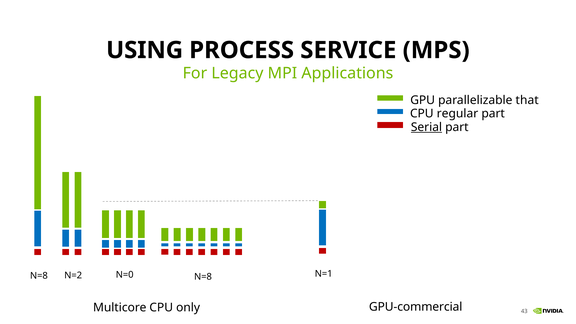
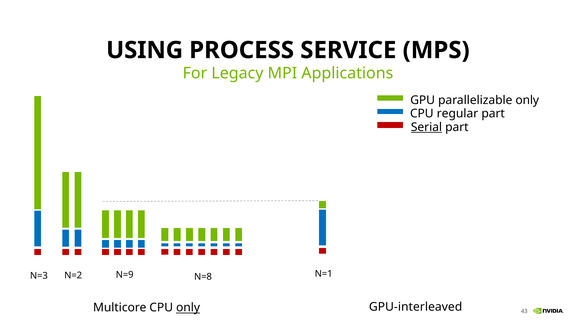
parallelizable that: that -> only
N=0: N=0 -> N=9
N=8 at (39, 276): N=8 -> N=3
GPU-commercial: GPU-commercial -> GPU-interleaved
only at (188, 308) underline: none -> present
